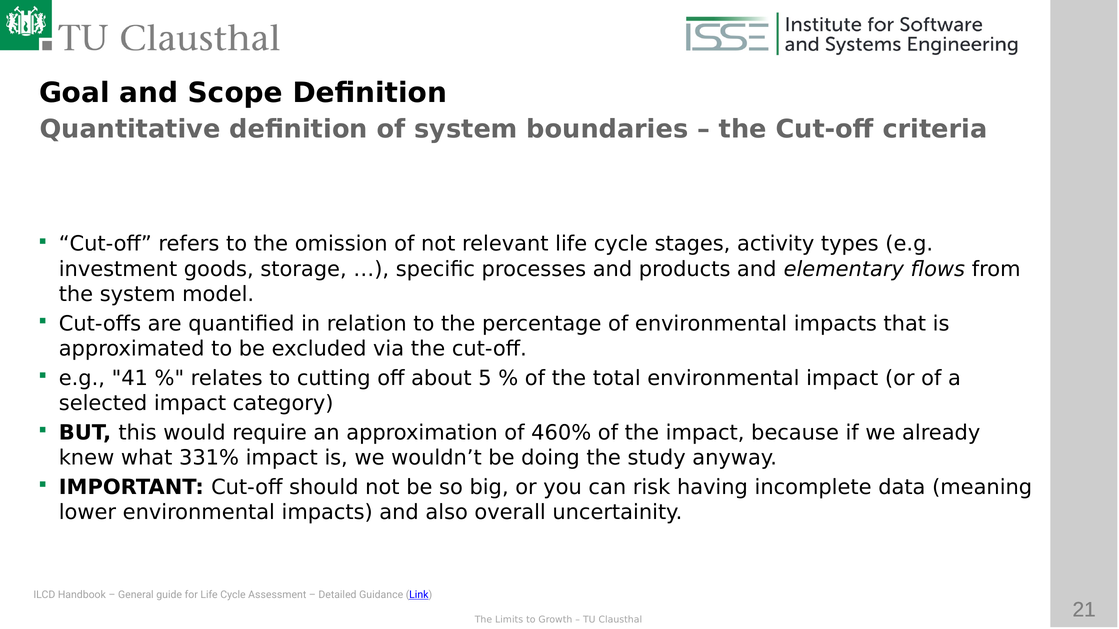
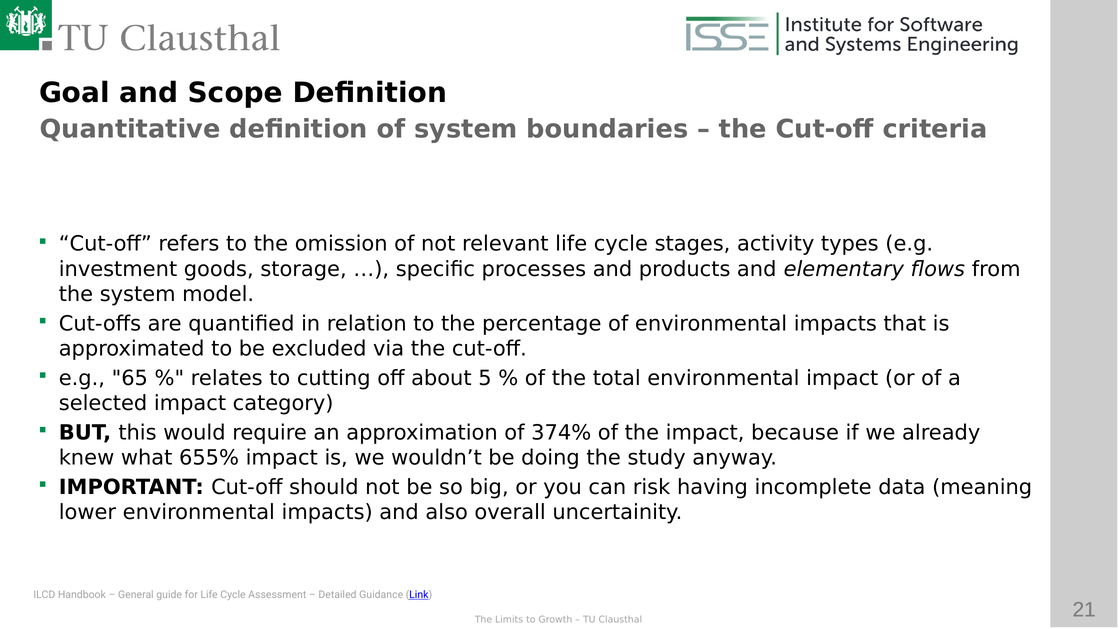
41: 41 -> 65
460%: 460% -> 374%
331%: 331% -> 655%
